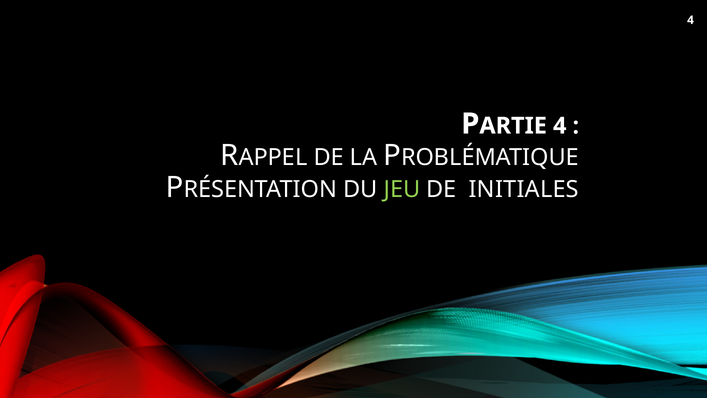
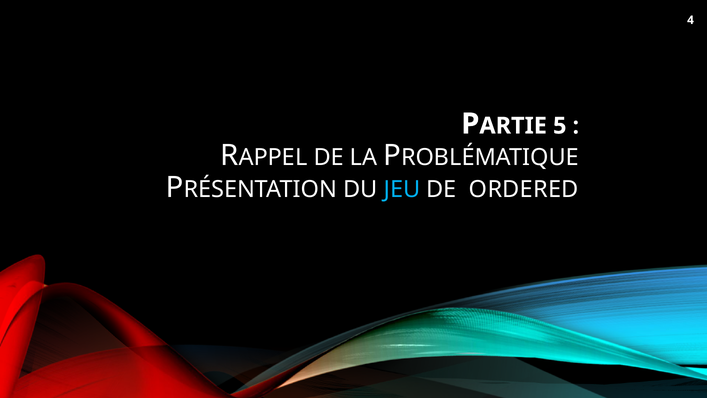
4 at (560, 126): 4 -> 5
JEU colour: light green -> light blue
INITIALES: INITIALES -> ORDERED
